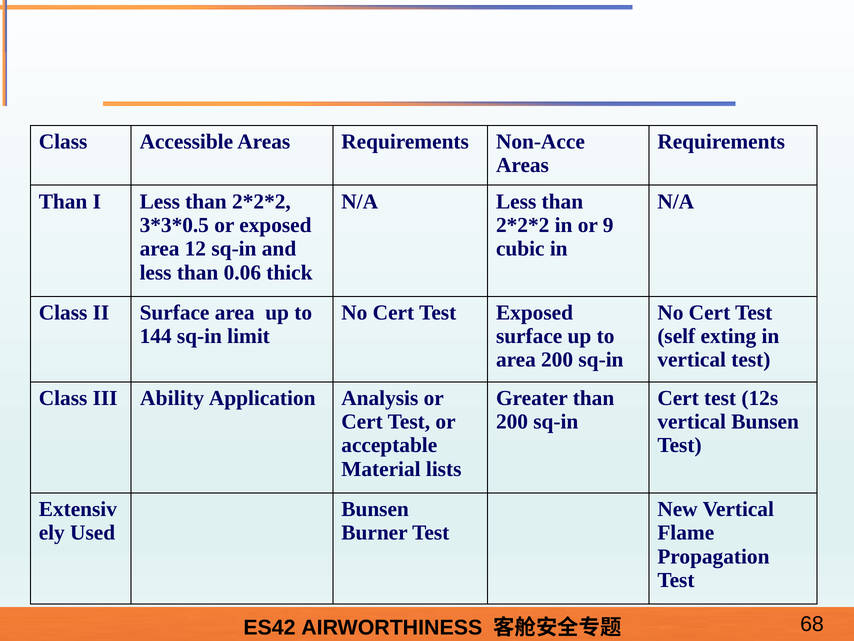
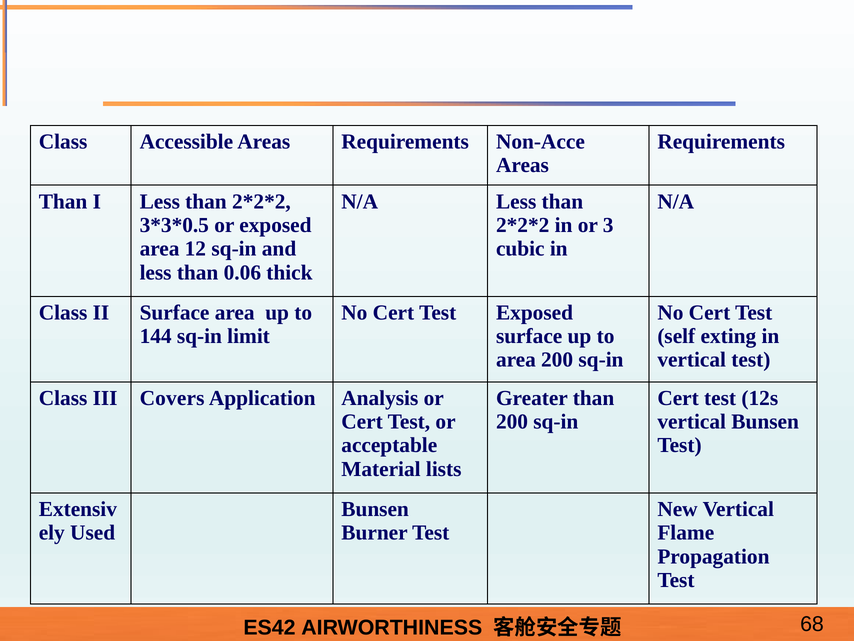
9: 9 -> 3
Ability: Ability -> Covers
